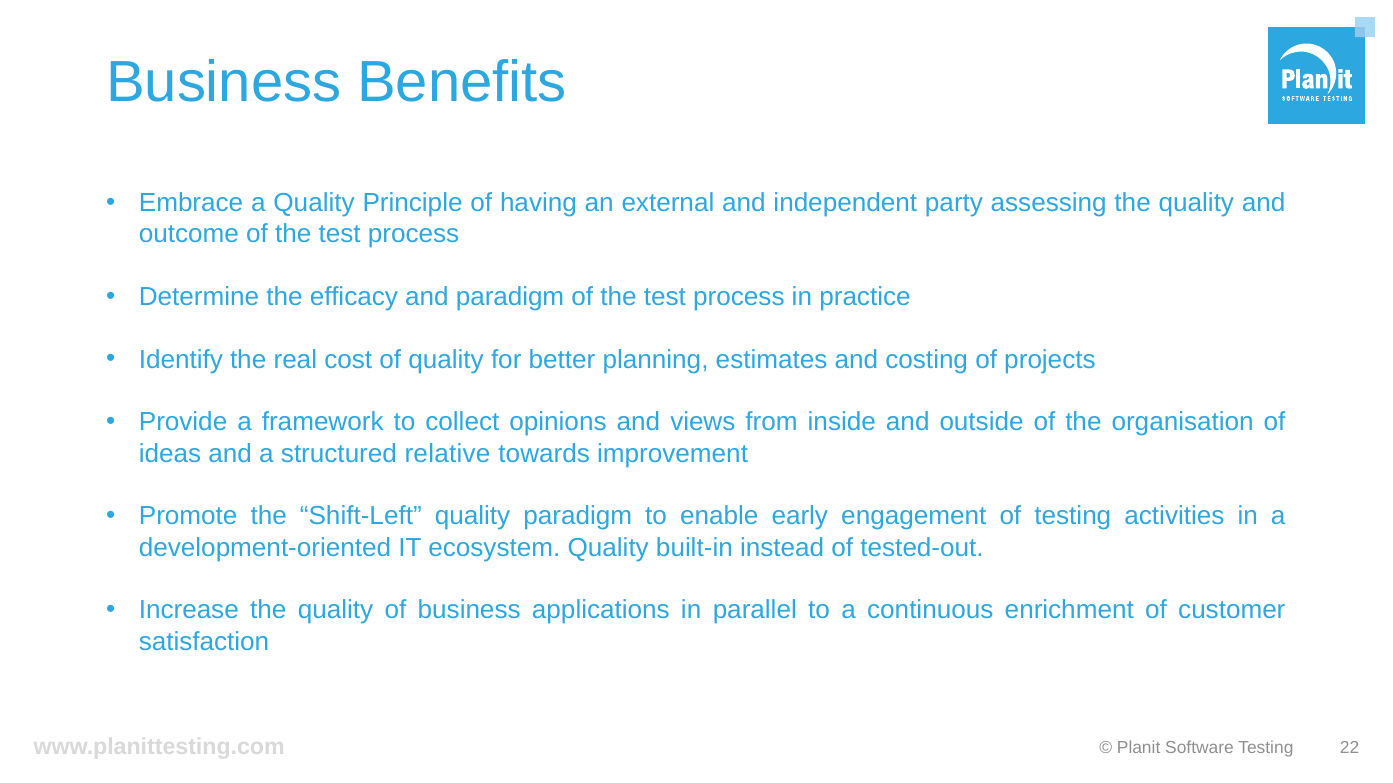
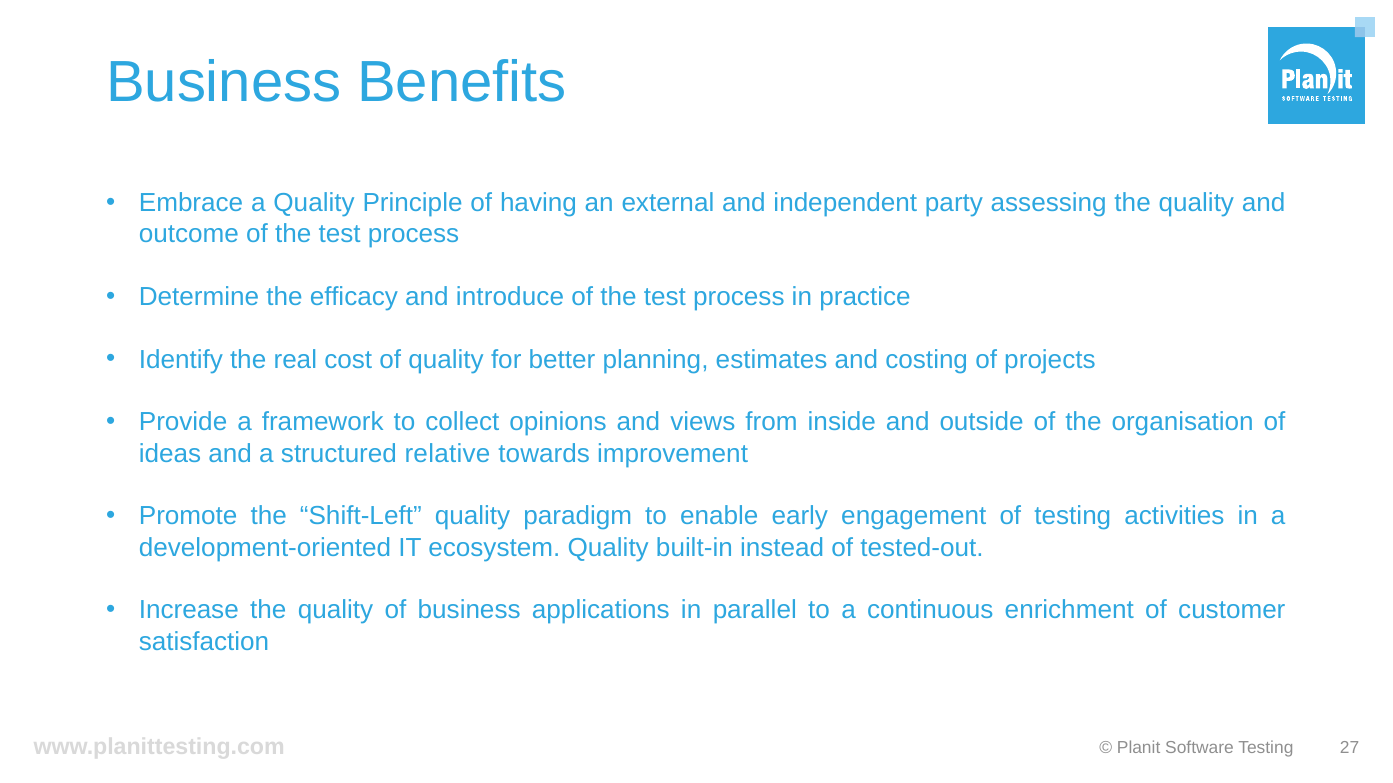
and paradigm: paradigm -> introduce
22: 22 -> 27
